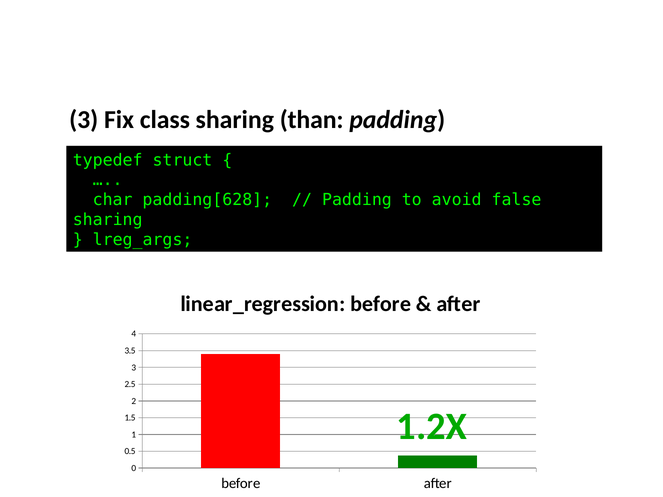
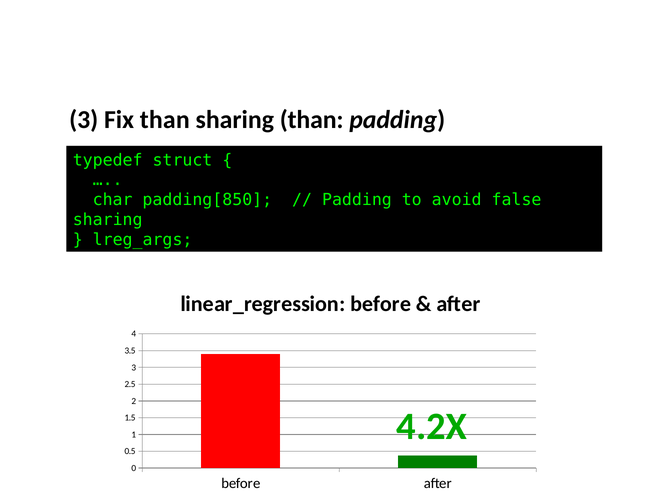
Fix class: class -> than
padding[628: padding[628 -> padding[850
1.2X: 1.2X -> 4.2X
